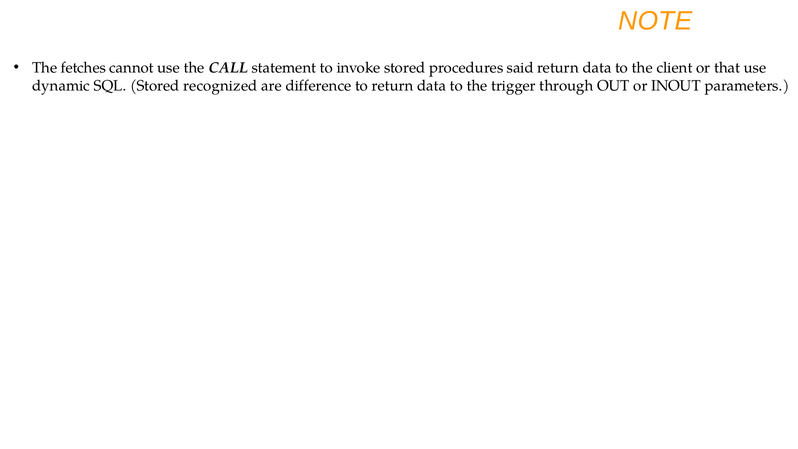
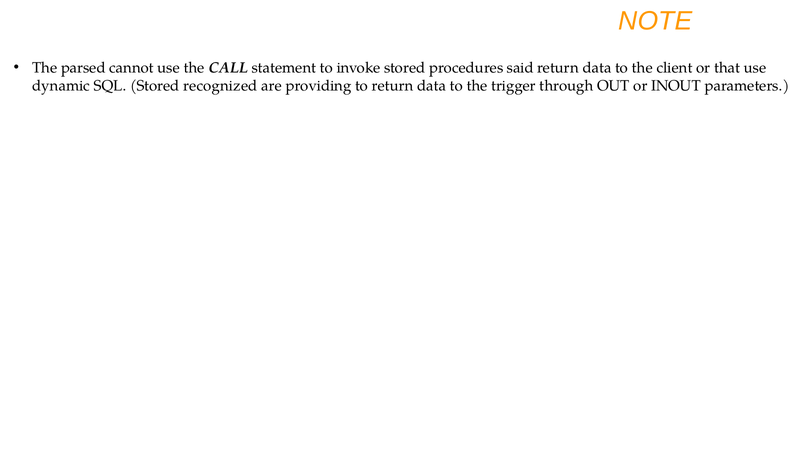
fetches: fetches -> parsed
difference: difference -> providing
